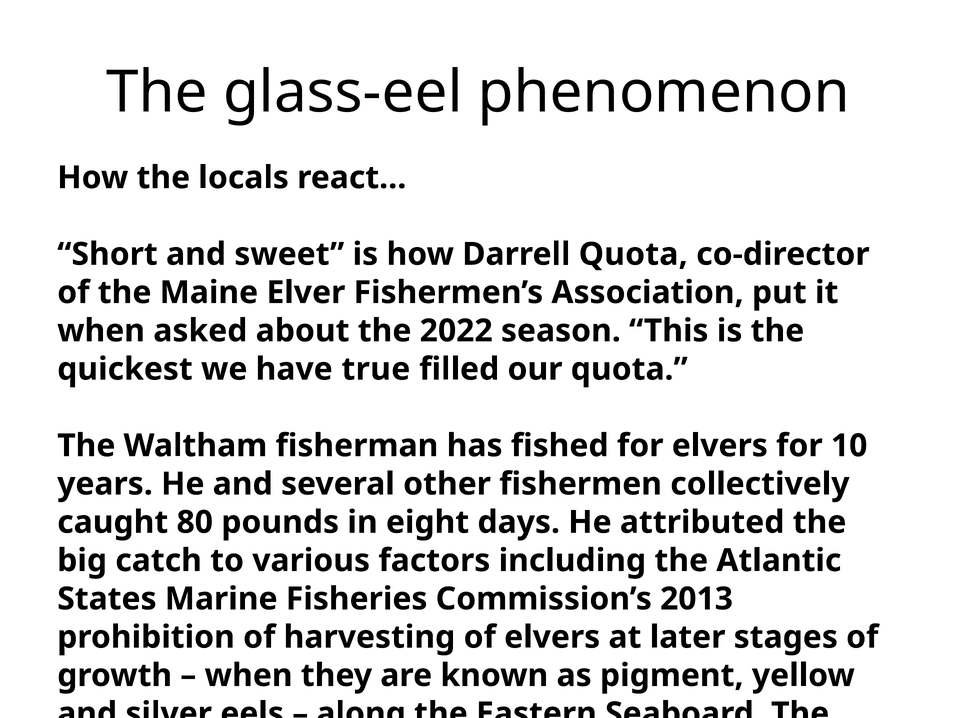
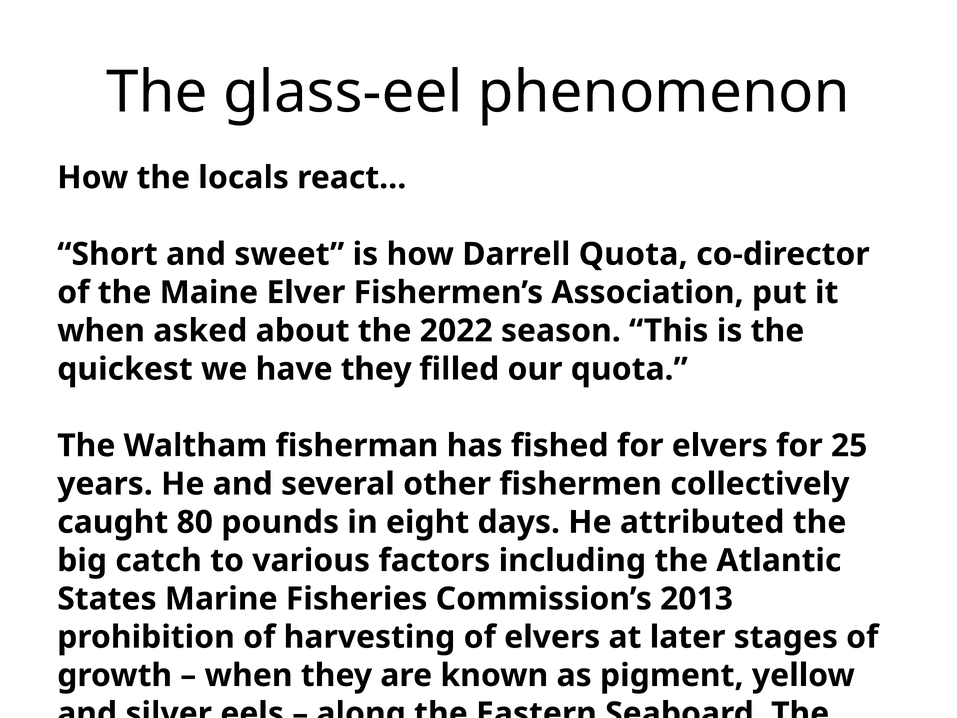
have true: true -> they
10: 10 -> 25
